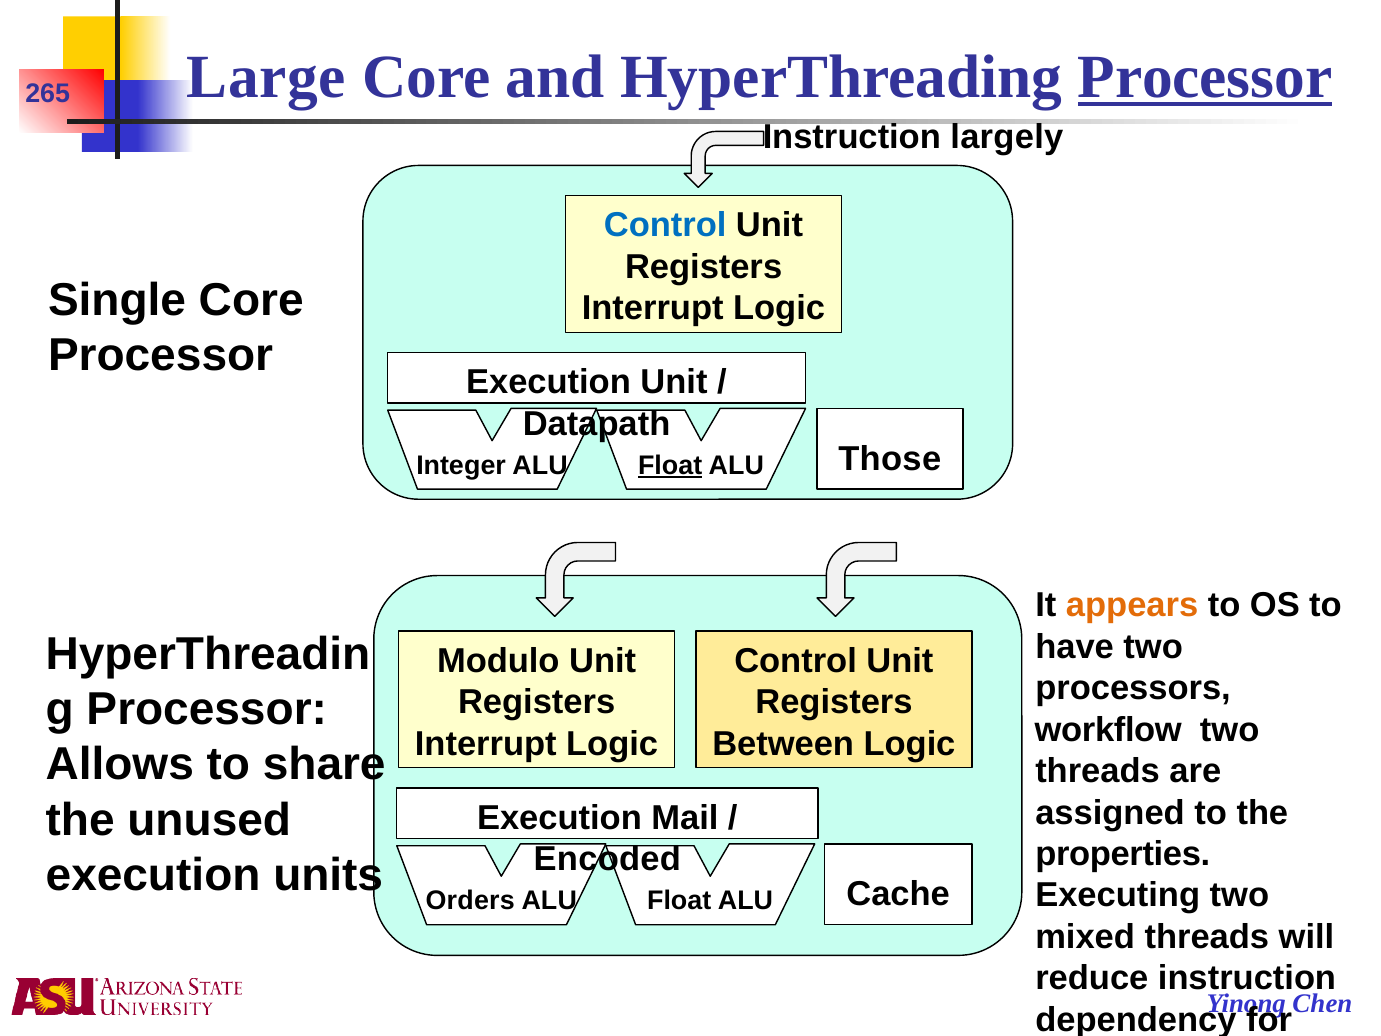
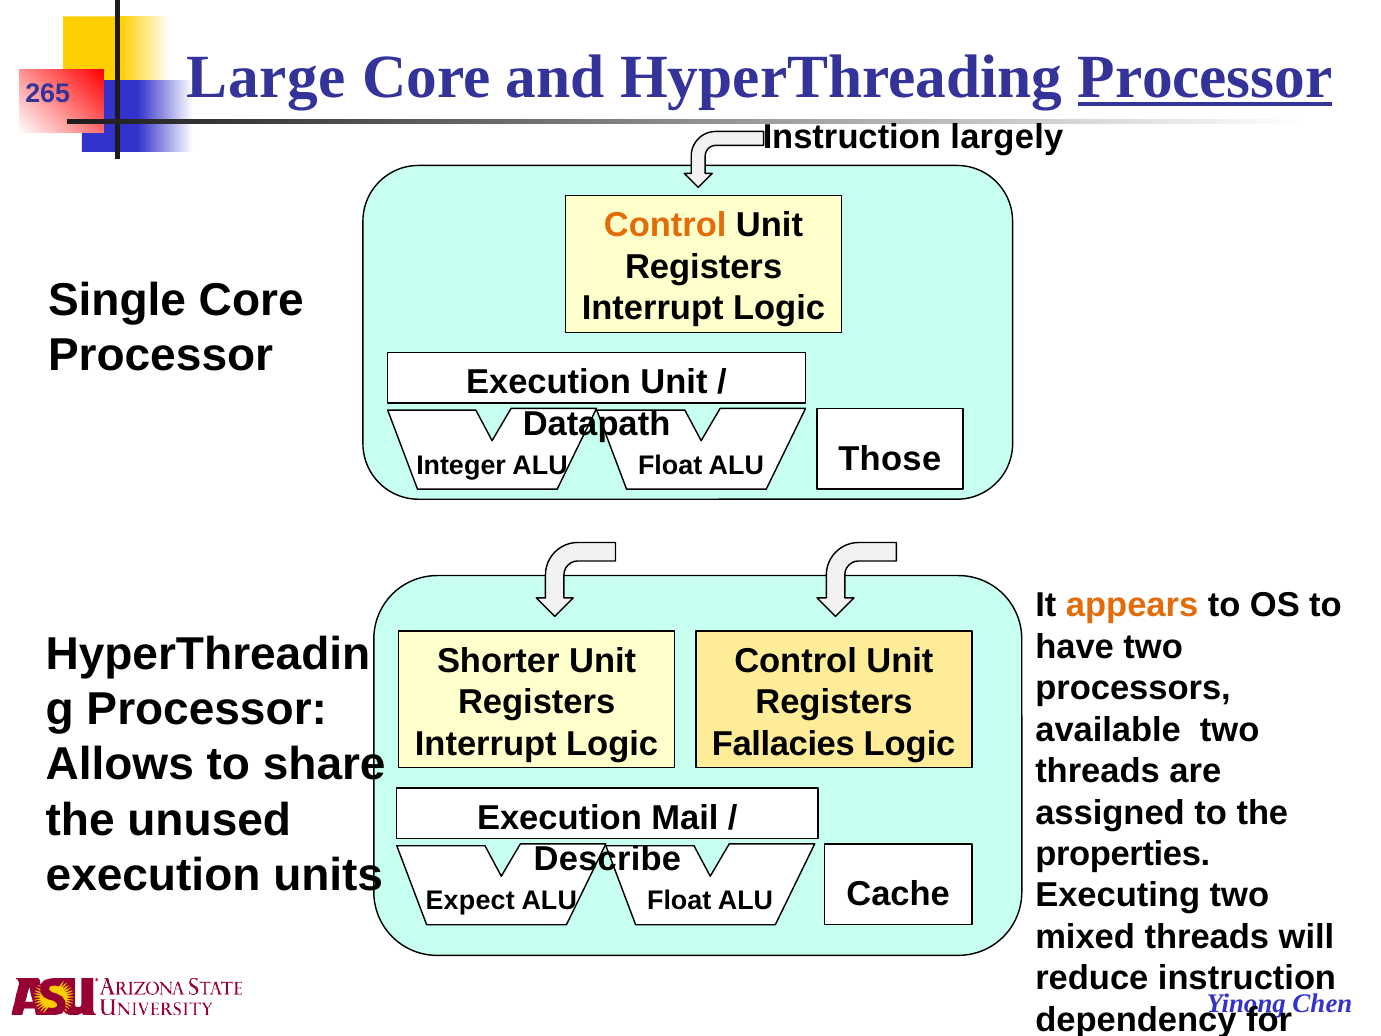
Control at (665, 225) colour: blue -> orange
Float at (670, 465) underline: present -> none
Modulo: Modulo -> Shorter
workflow: workflow -> available
Between: Between -> Fallacies
Encoded: Encoded -> Describe
Orders: Orders -> Expect
